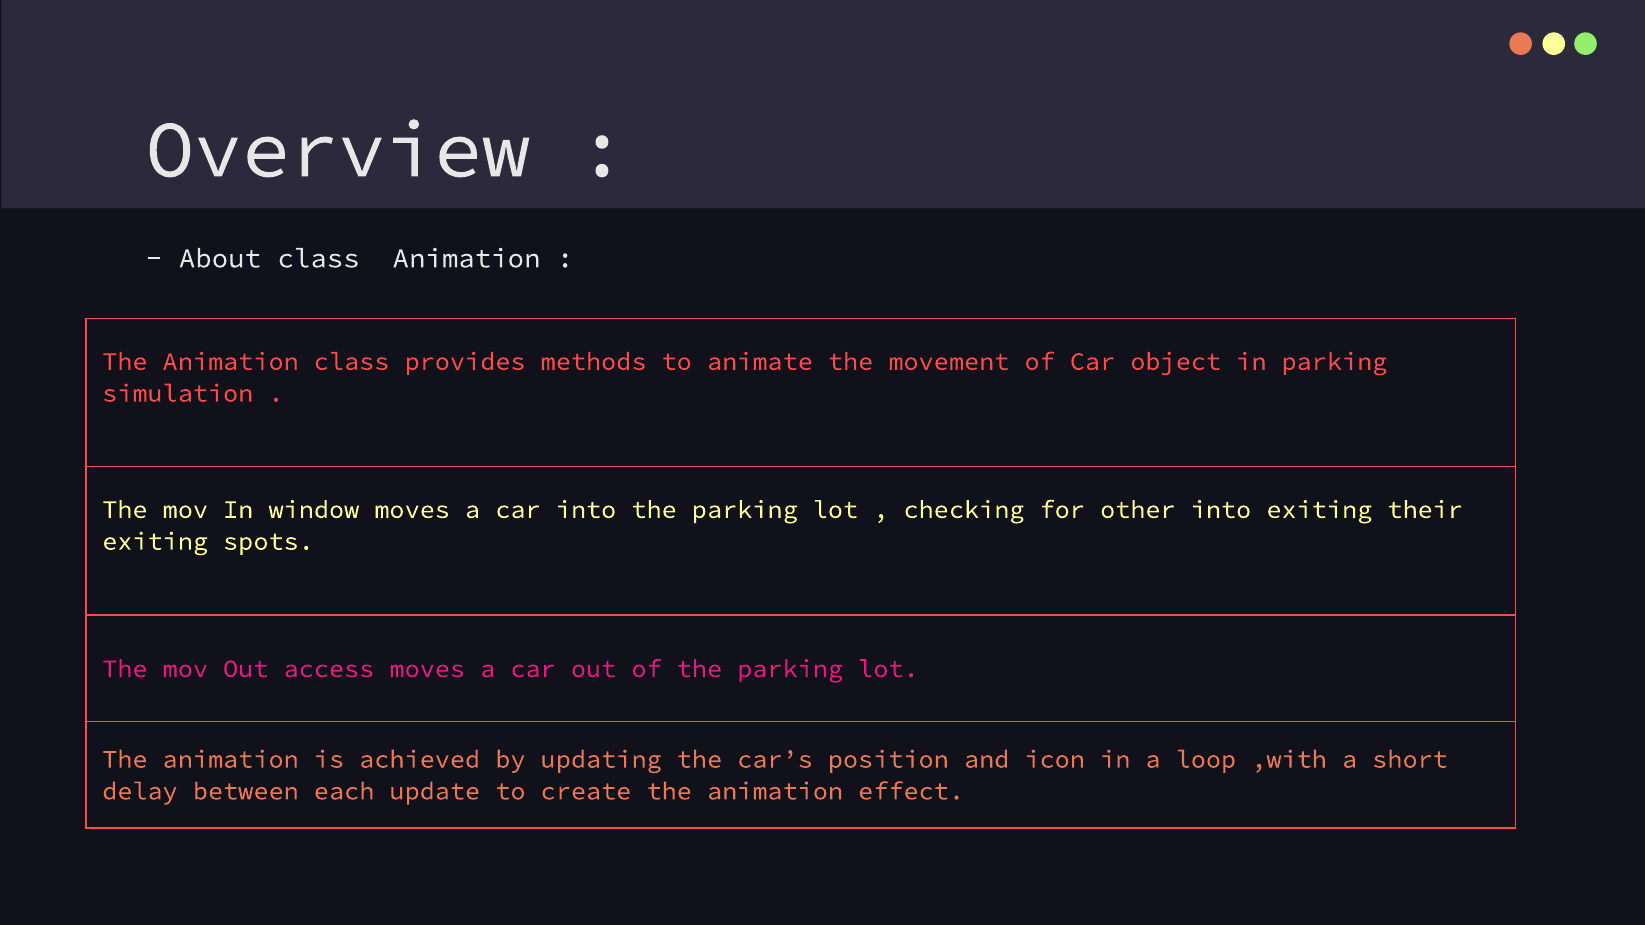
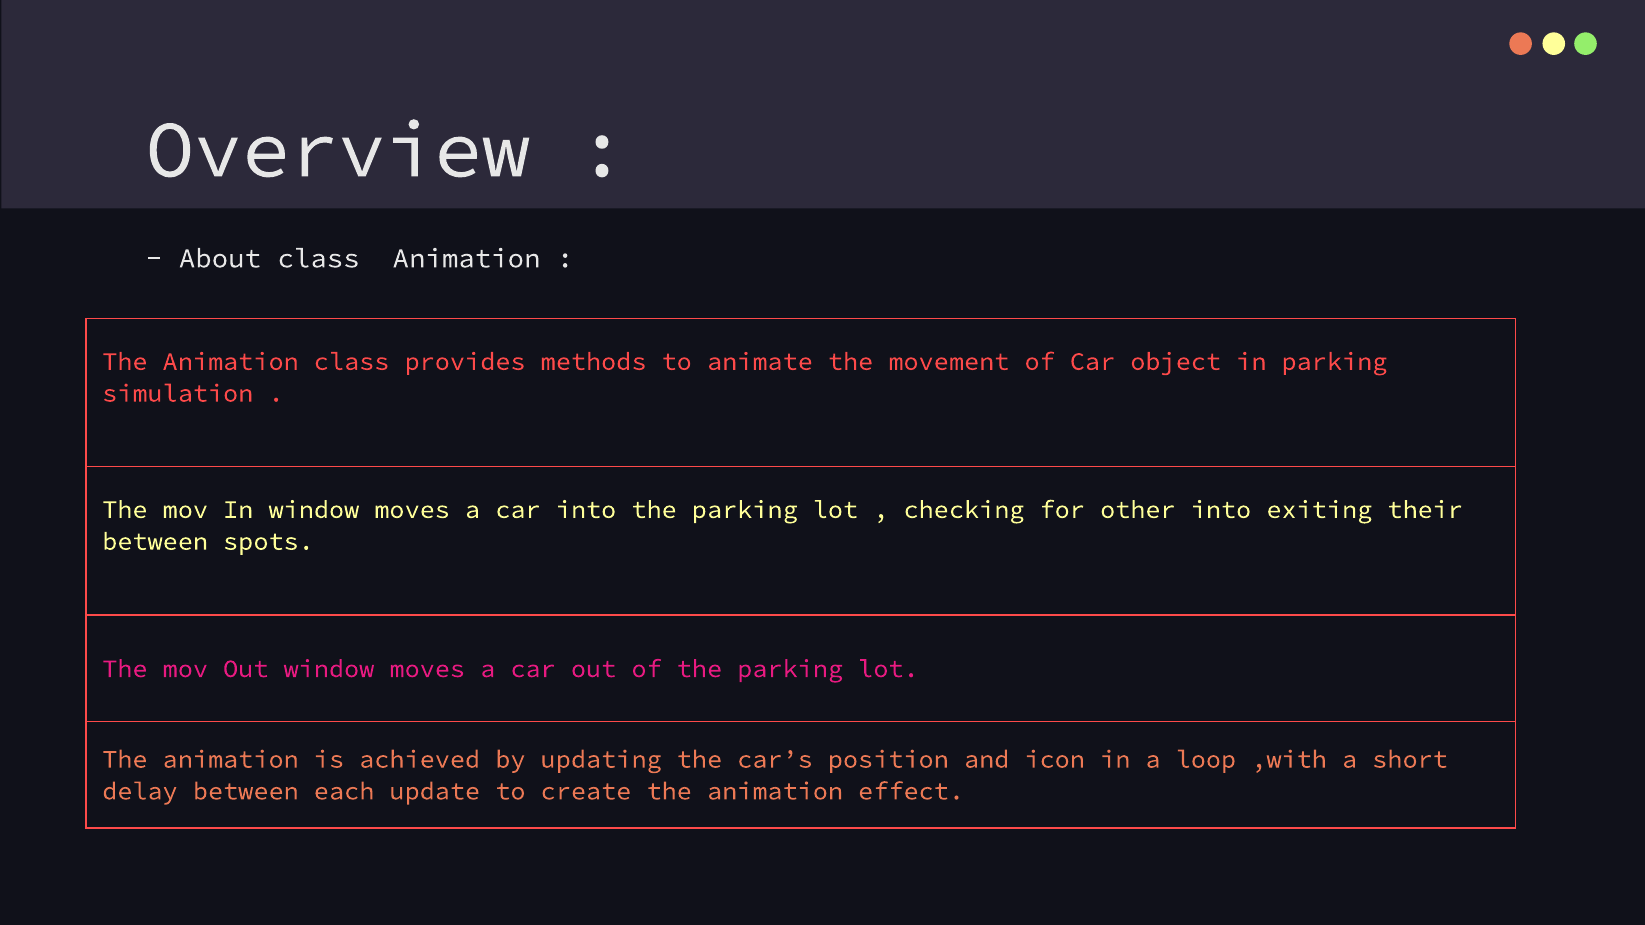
exiting at (155, 542): exiting -> between
Out access: access -> window
